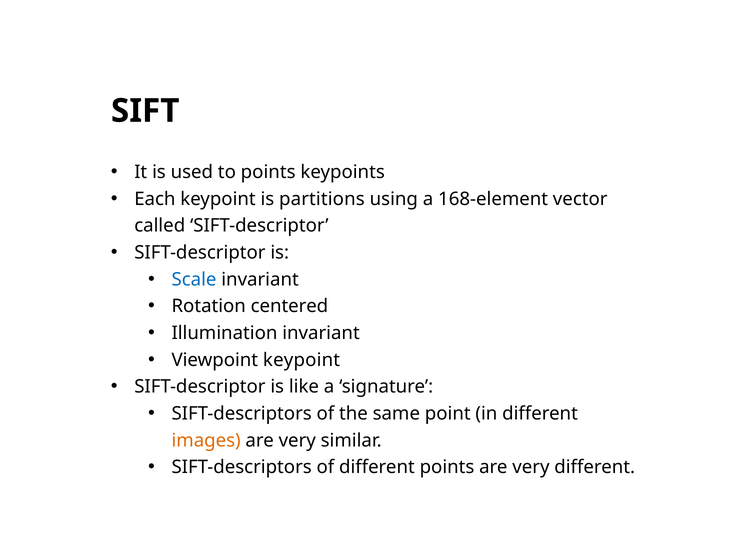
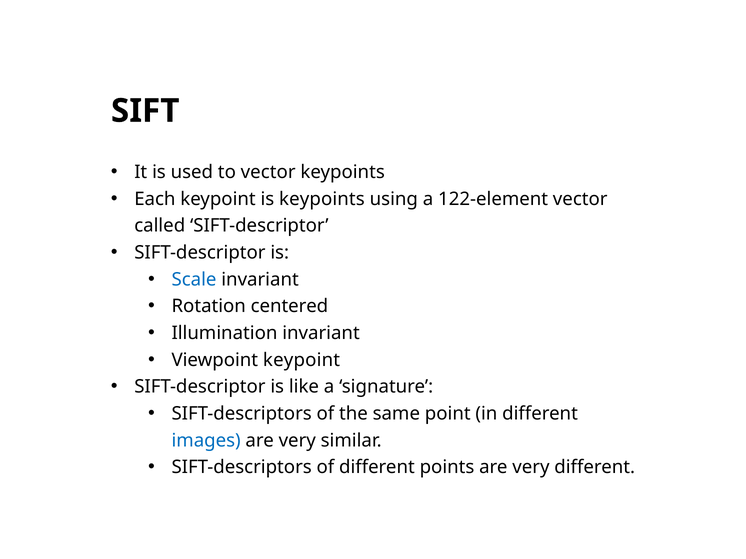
to points: points -> vector
is partitions: partitions -> keypoints
168-element: 168-element -> 122-element
images colour: orange -> blue
